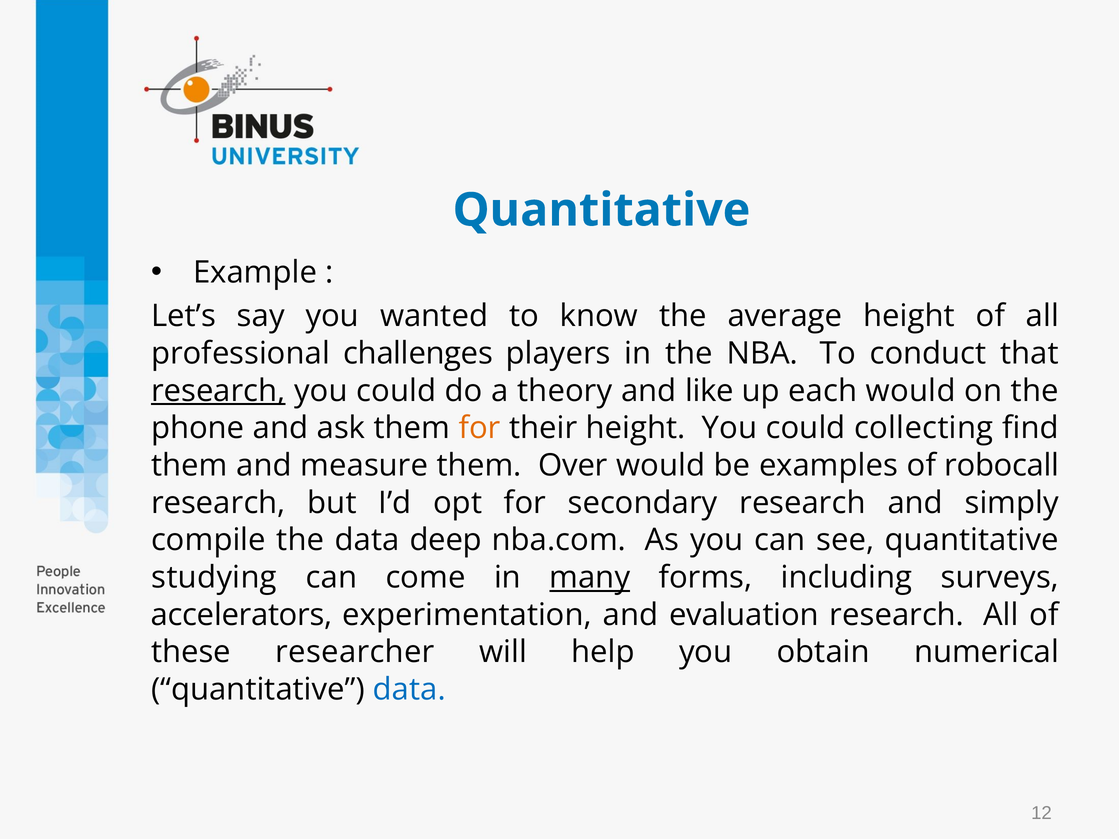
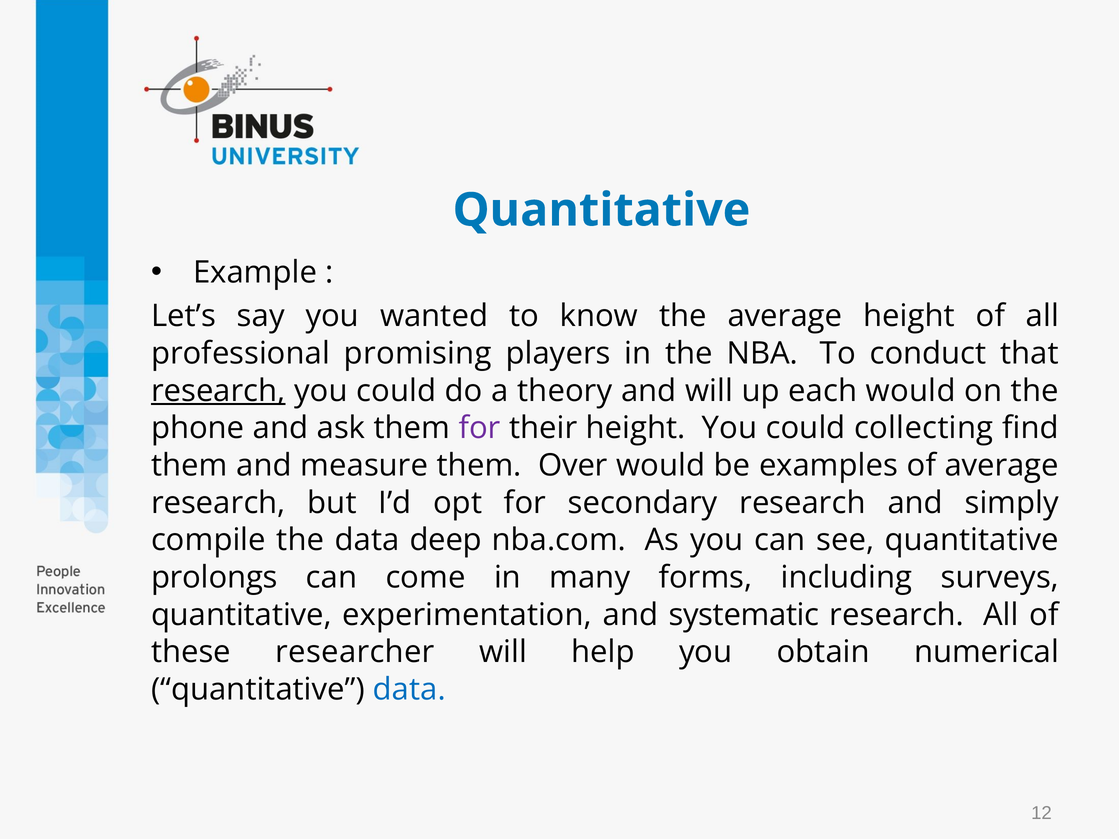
challenges: challenges -> promising
and like: like -> will
for at (480, 428) colour: orange -> purple
of robocall: robocall -> average
studying: studying -> prolongs
many underline: present -> none
accelerators at (241, 615): accelerators -> quantitative
evaluation: evaluation -> systematic
